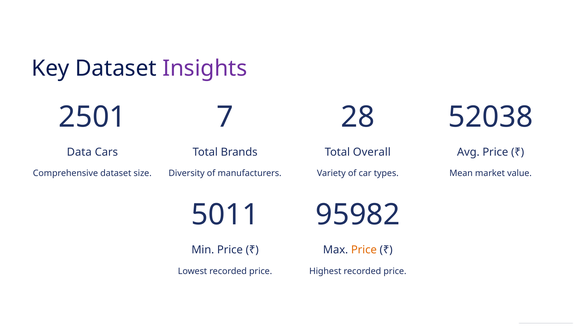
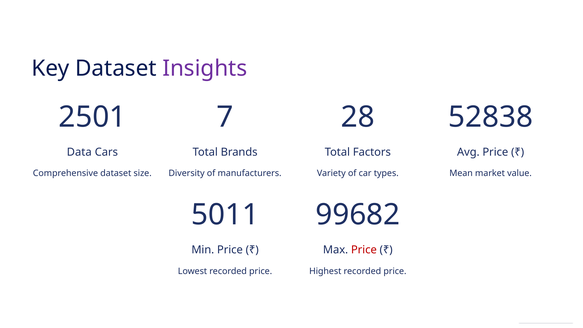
52038: 52038 -> 52838
Overall: Overall -> Factors
95982: 95982 -> 99682
Price at (364, 250) colour: orange -> red
